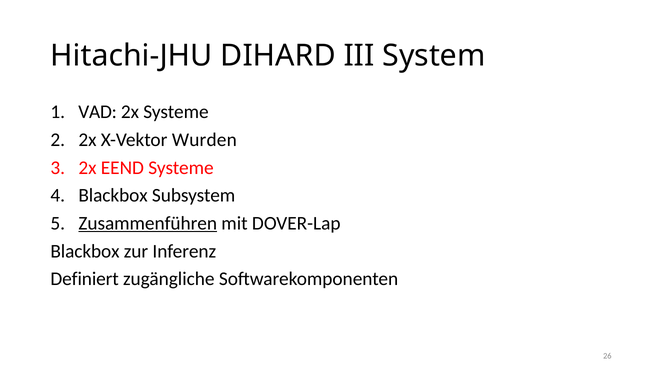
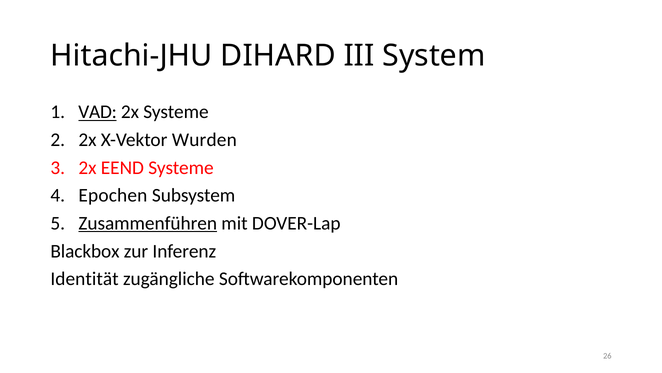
VAD underline: none -> present
Blackbox at (113, 195): Blackbox -> Epochen
Definiert: Definiert -> Identität
